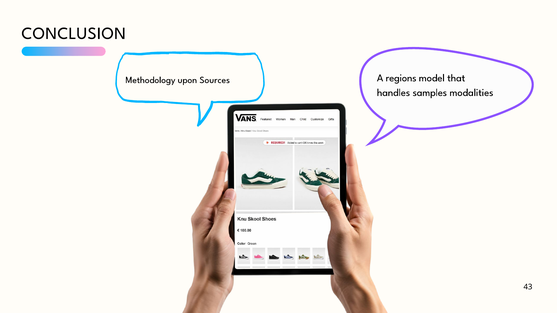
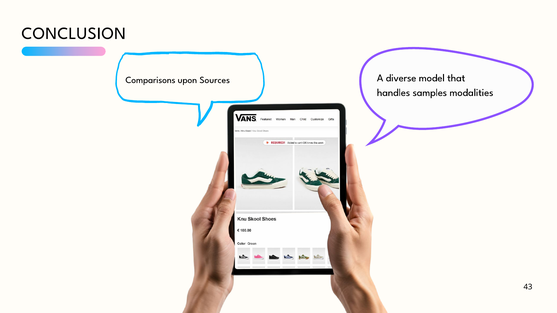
regions: regions -> diverse
Methodology: Methodology -> Comparisons
